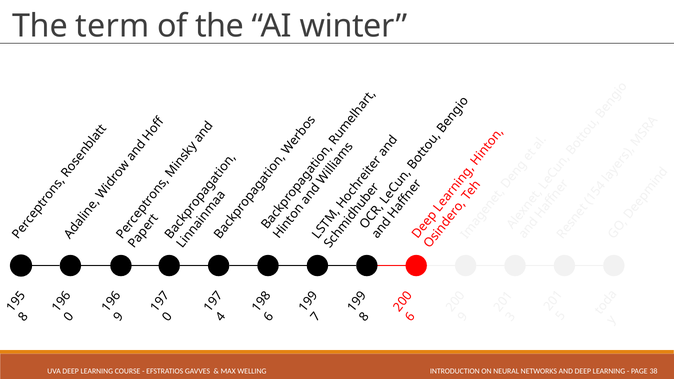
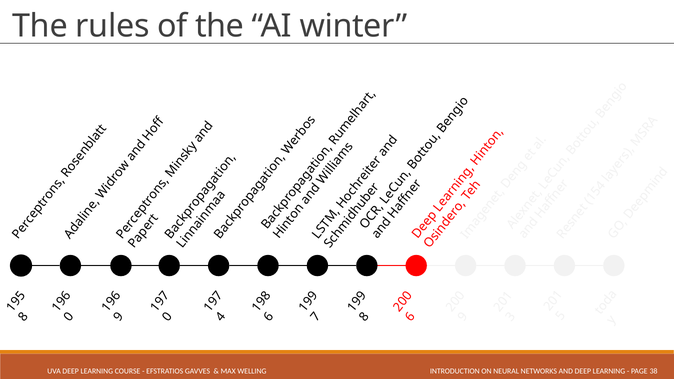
term: term -> rules
